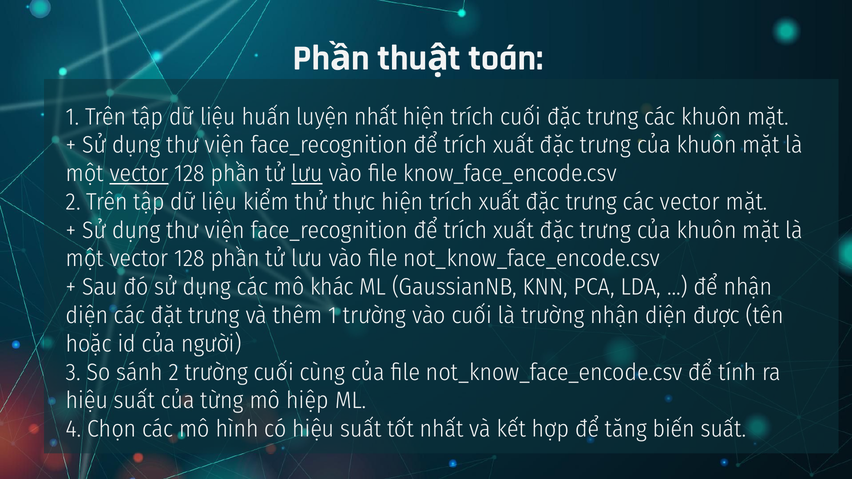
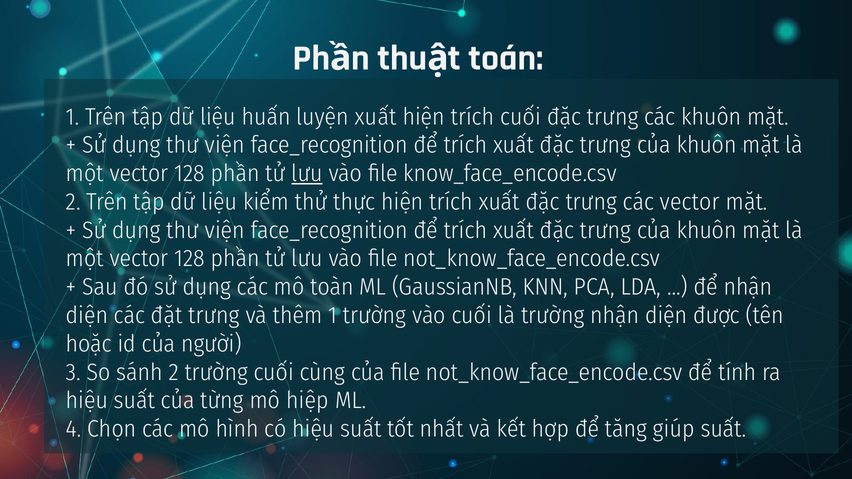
luyện nhất: nhất -> xuất
vector at (139, 174) underline: present -> none
khác: khác -> toàn
biến: biến -> giúp
